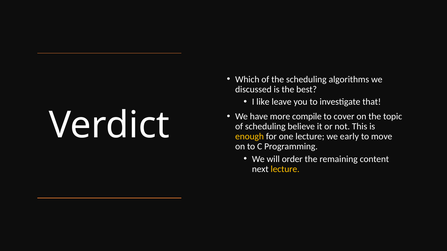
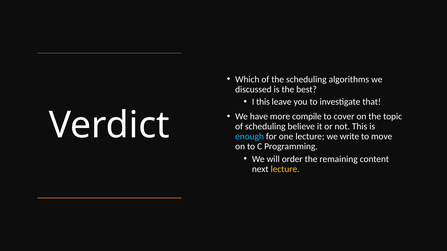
I like: like -> this
enough colour: yellow -> light blue
early: early -> write
